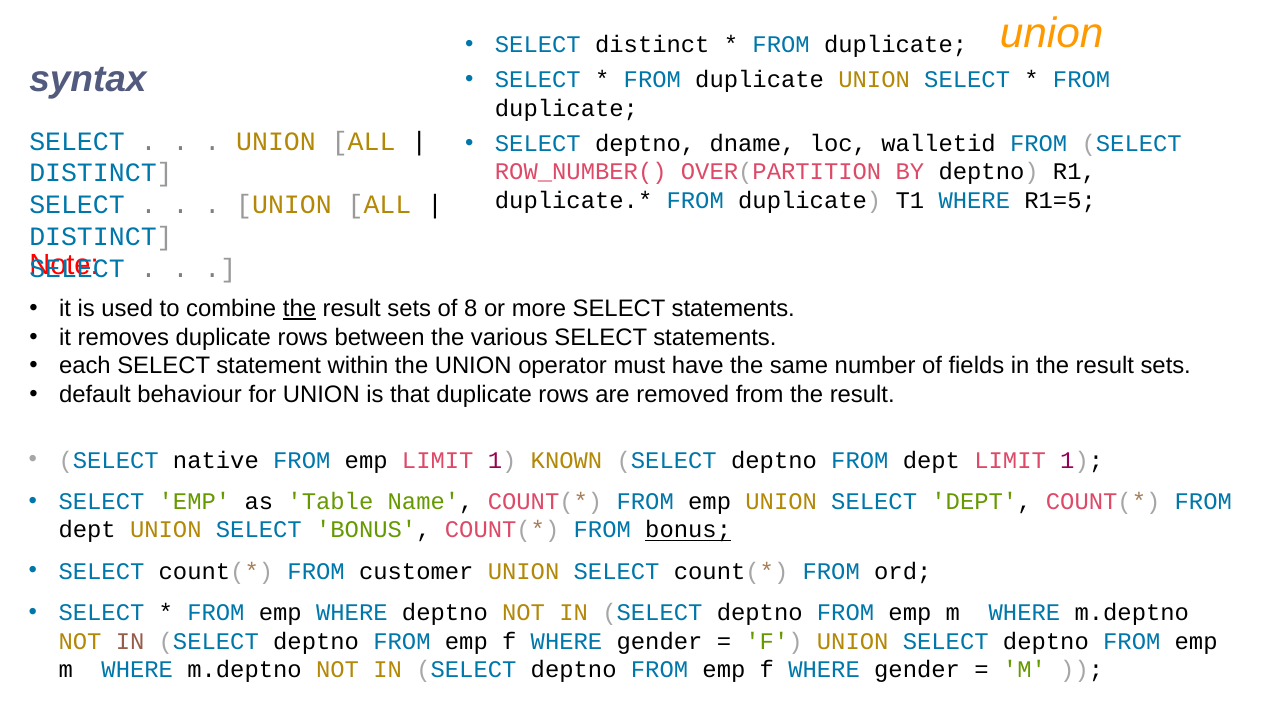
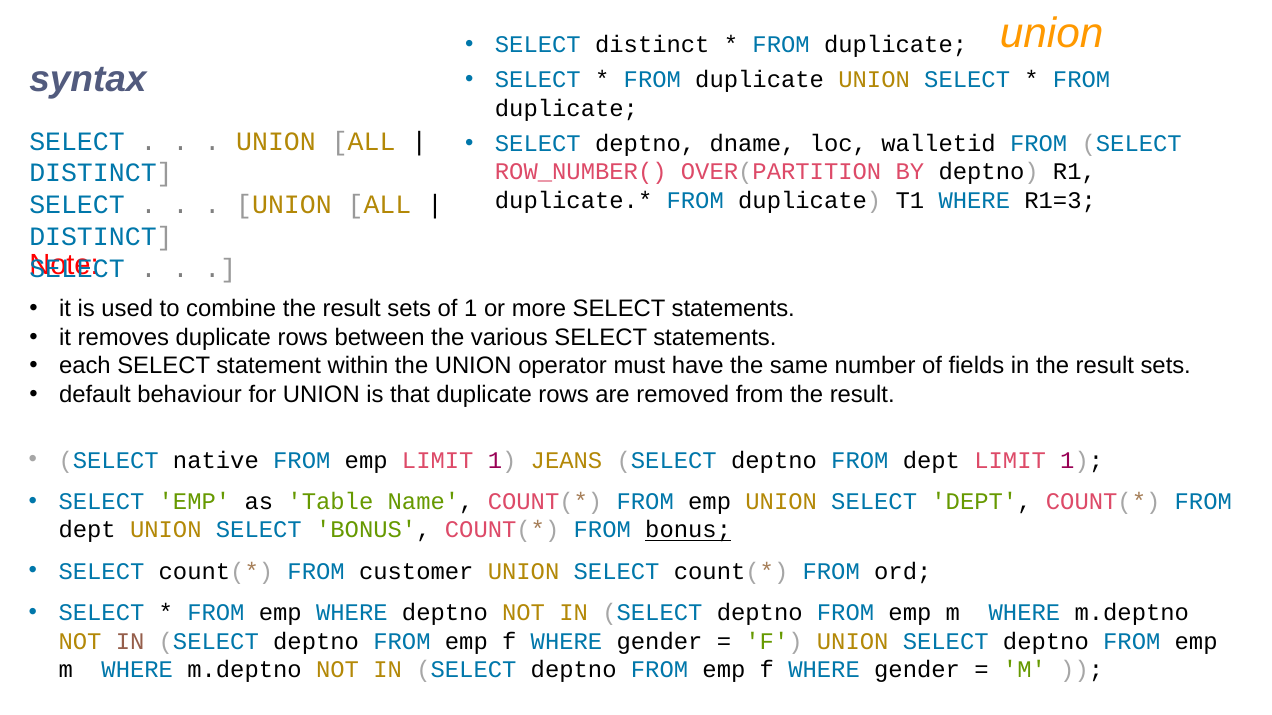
R1=5: R1=5 -> R1=3
the at (299, 309) underline: present -> none
of 8: 8 -> 1
KNOWN: KNOWN -> JEANS
